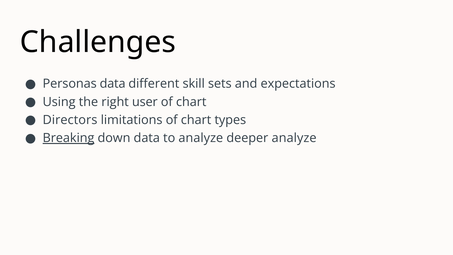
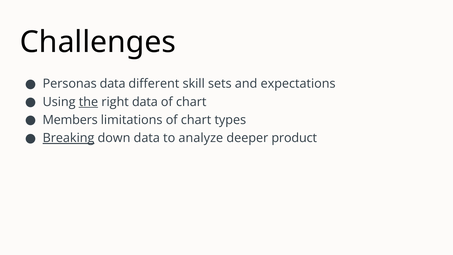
the underline: none -> present
right user: user -> data
Directors: Directors -> Members
deeper analyze: analyze -> product
